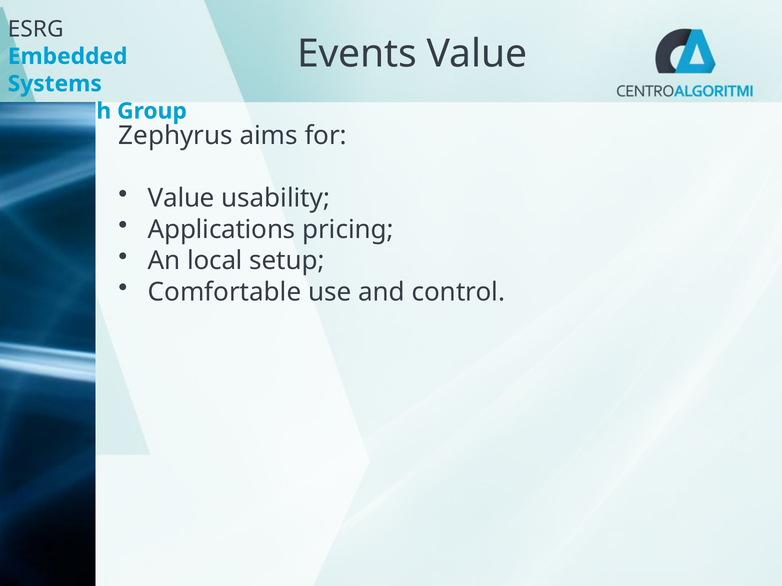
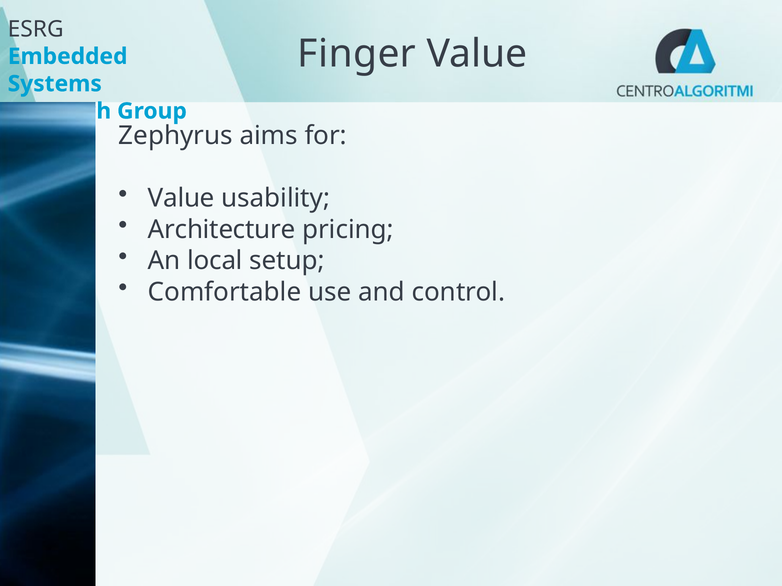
Events: Events -> Finger
Applications: Applications -> Architecture
